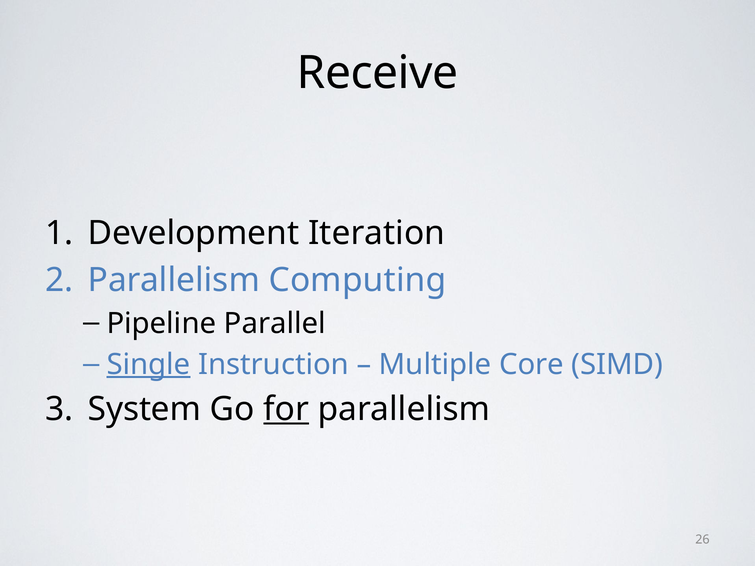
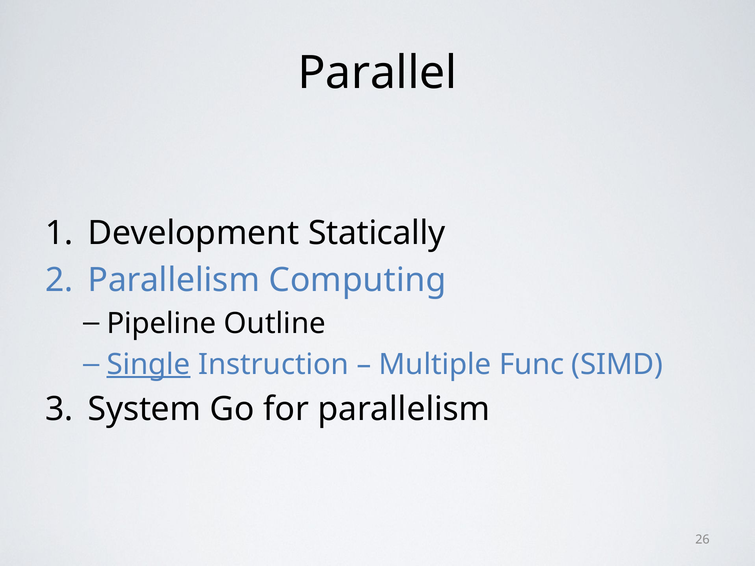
Receive: Receive -> Parallel
Iteration: Iteration -> Statically
Parallel: Parallel -> Outline
Core: Core -> Func
for underline: present -> none
